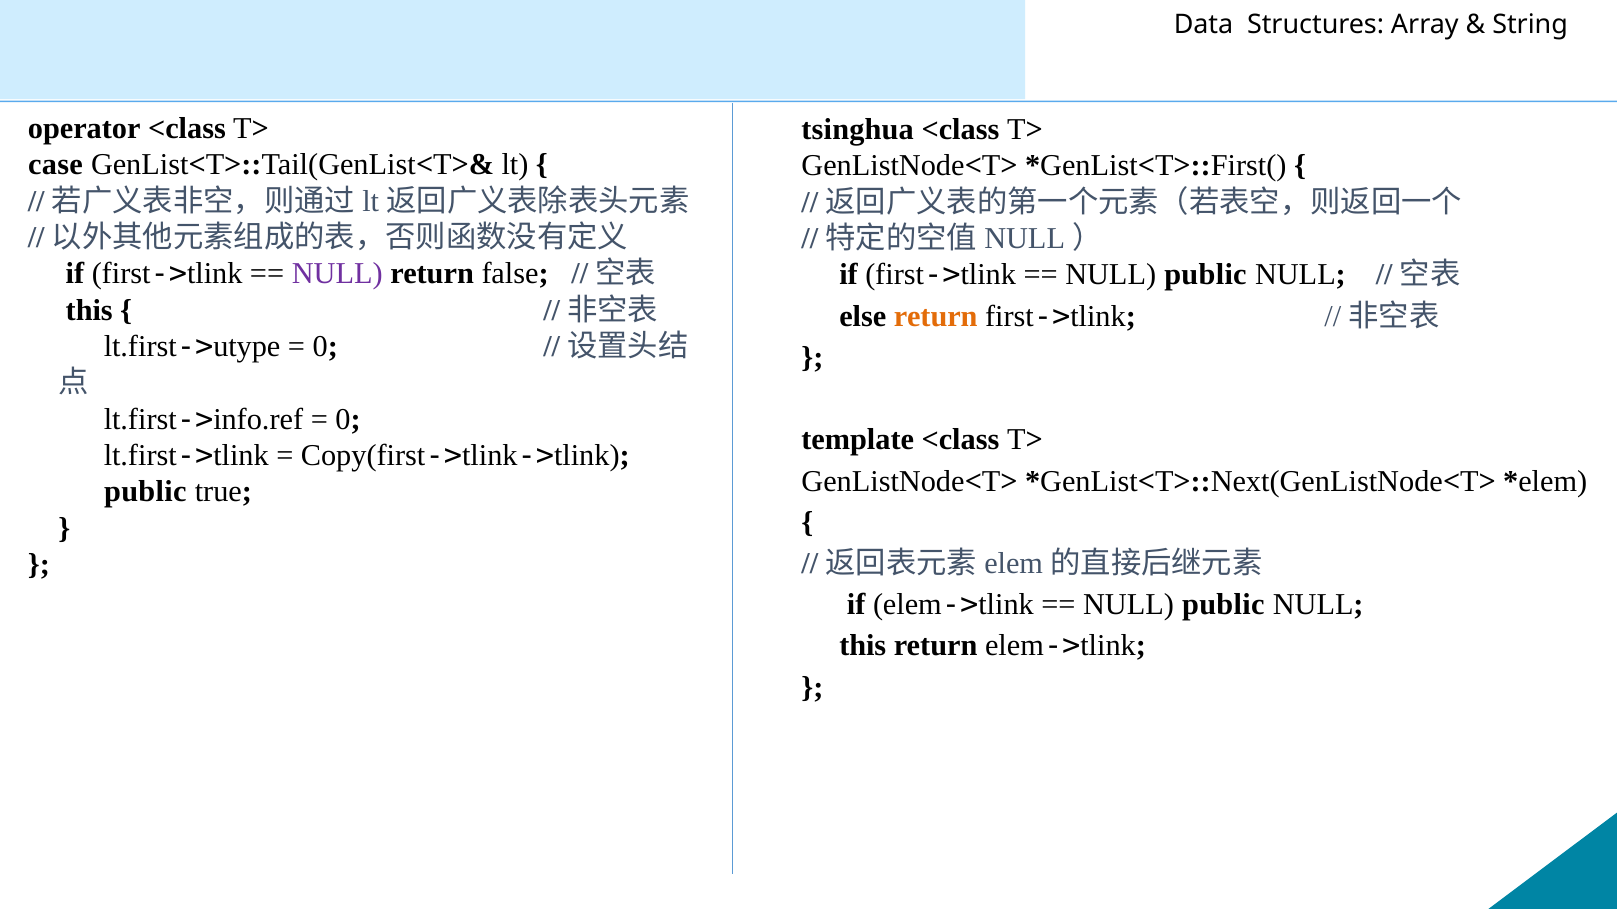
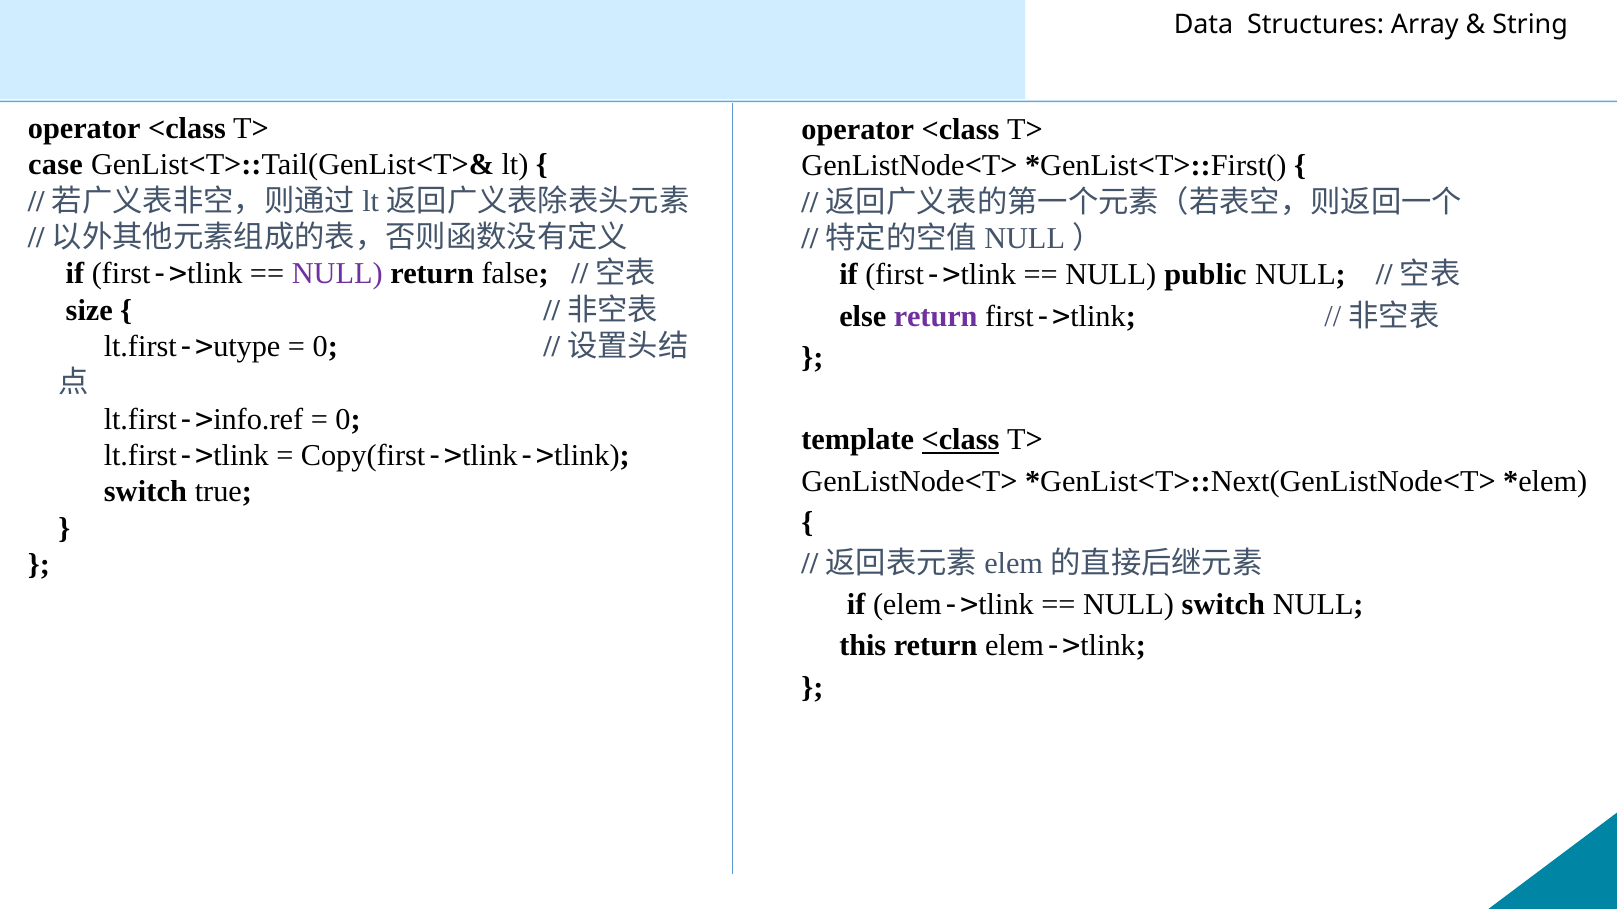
tsinghua at (858, 130): tsinghua -> operator
this at (89, 310): this -> size
return at (936, 316) colour: orange -> purple
<class at (960, 440) underline: none -> present
public at (145, 492): public -> switch
public at (1223, 605): public -> switch
